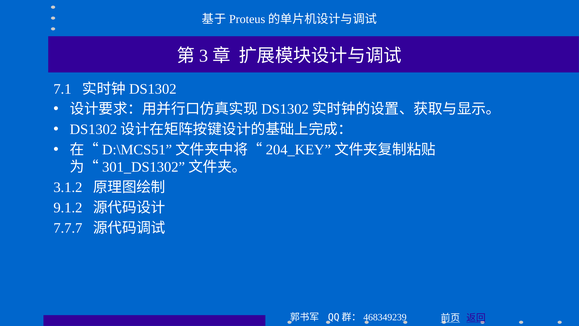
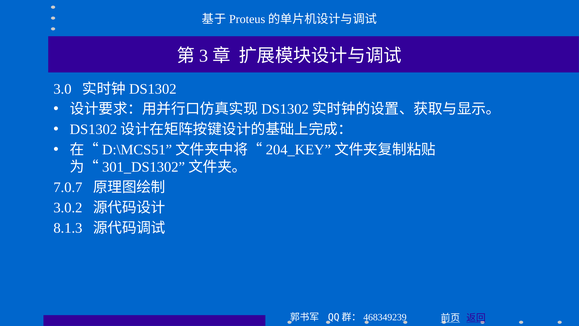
7.1: 7.1 -> 3.0
3.1.2: 3.1.2 -> 7.0.7
9.1.2: 9.1.2 -> 3.0.2
7.7.7: 7.7.7 -> 8.1.3
